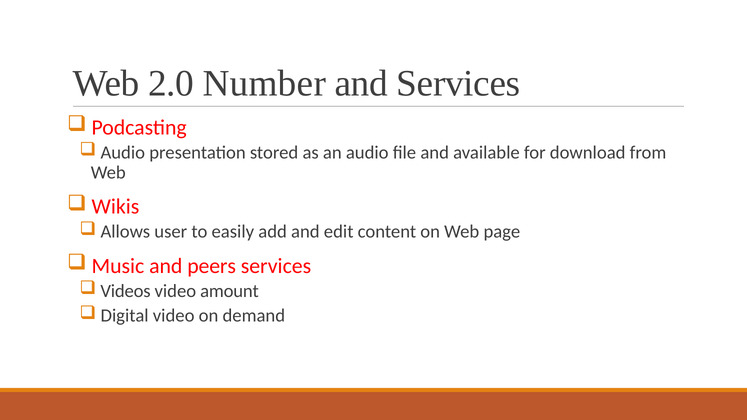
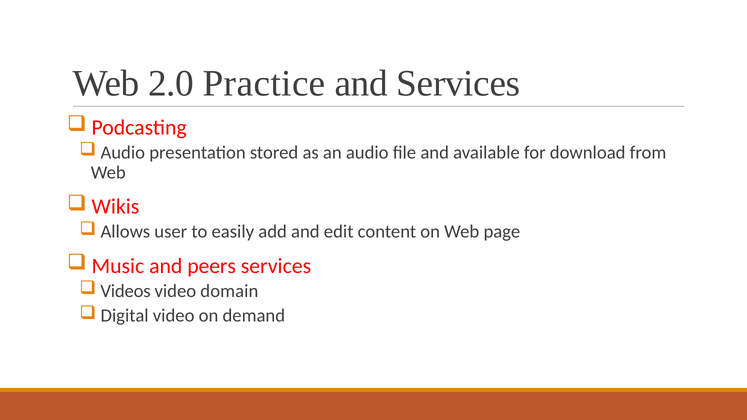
Number: Number -> Practice
amount: amount -> domain
